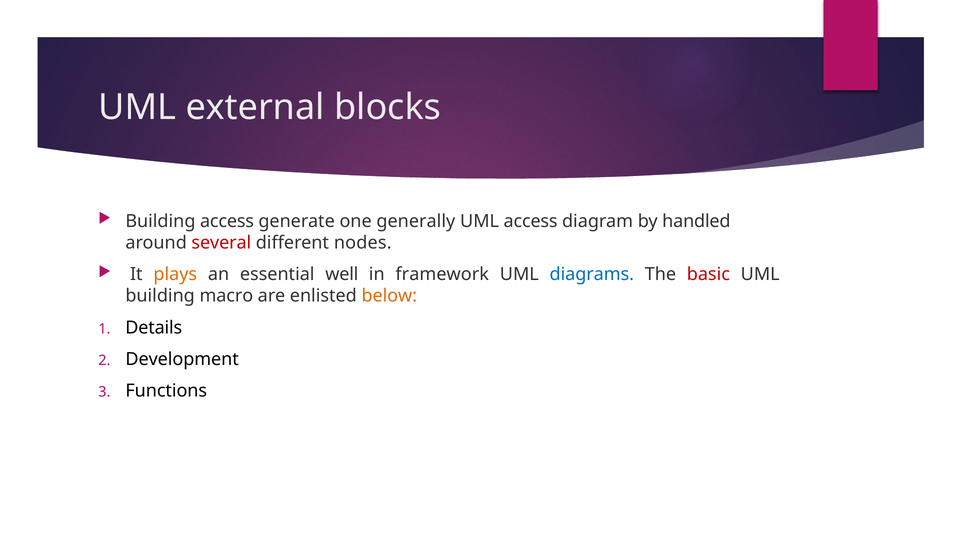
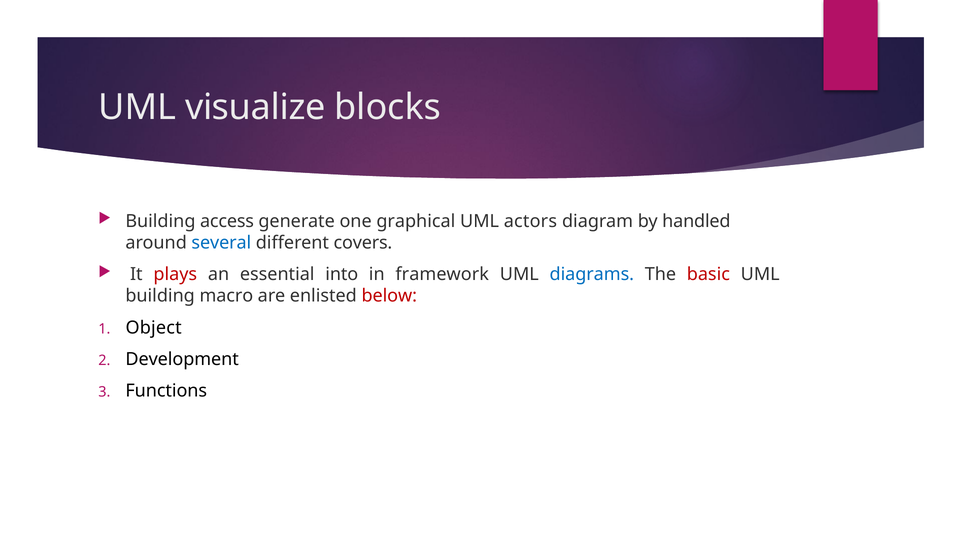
external: external -> visualize
generally: generally -> graphical
UML access: access -> actors
several colour: red -> blue
nodes: nodes -> covers
plays colour: orange -> red
well: well -> into
below colour: orange -> red
Details: Details -> Object
